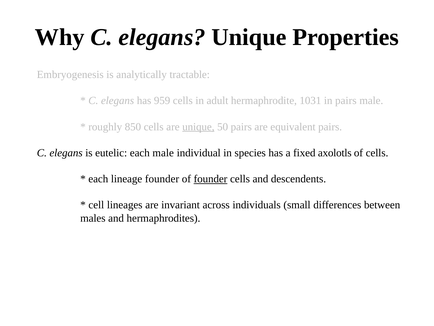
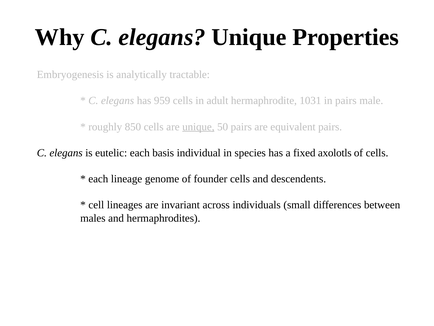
each male: male -> basis
lineage founder: founder -> genome
founder at (211, 179) underline: present -> none
